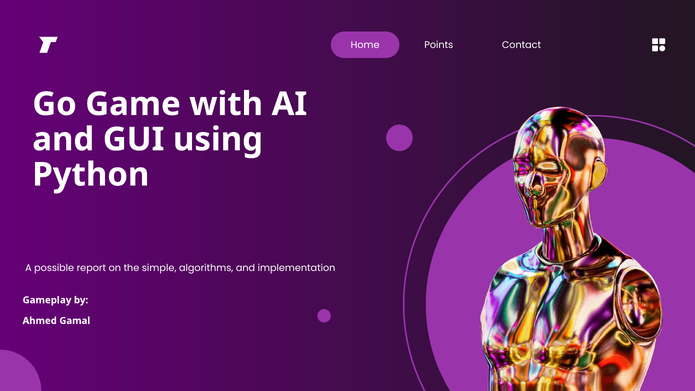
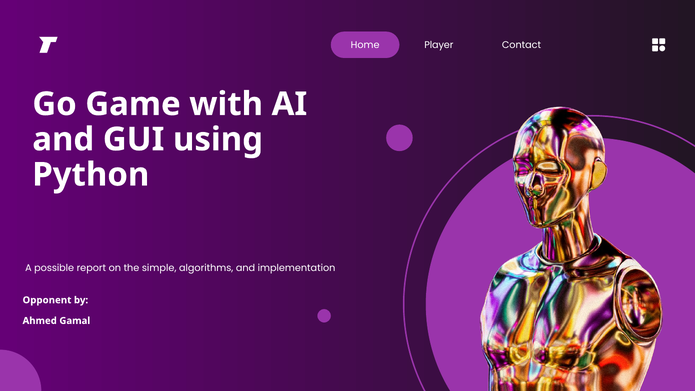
Points: Points -> Player
Gameplay: Gameplay -> Opponent
